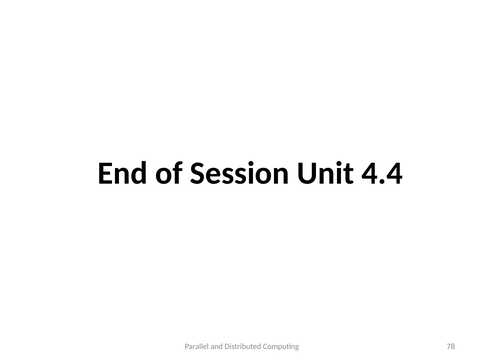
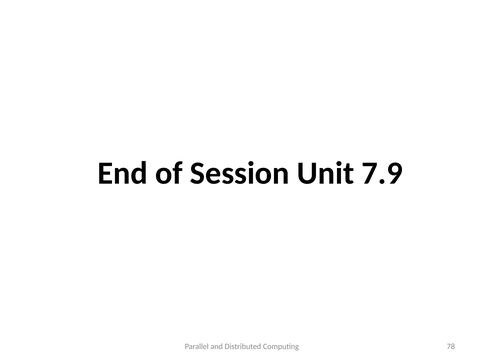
4.4: 4.4 -> 7.9
